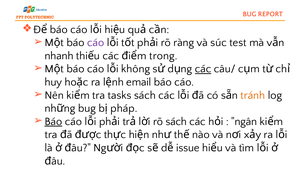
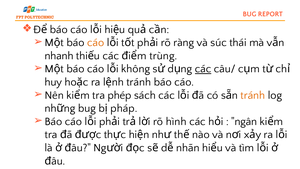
cáo at (96, 43) colour: purple -> orange
test: test -> thái
trong: trong -> trùng
email at (139, 82): email -> tránh
tasks: tasks -> phép
Báo at (53, 121) underline: present -> none
rõ sách: sách -> hình
issue: issue -> nhãn
